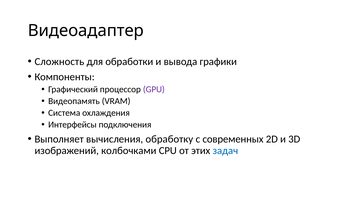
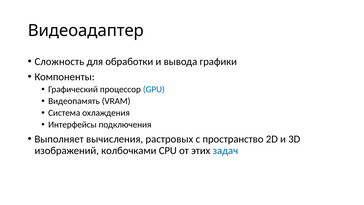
GPU colour: purple -> blue
обработку: обработку -> растровых
современных: современных -> пространство
